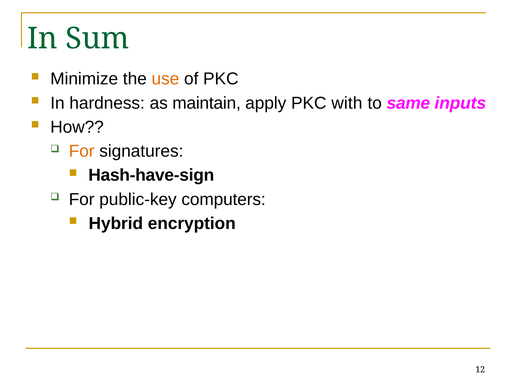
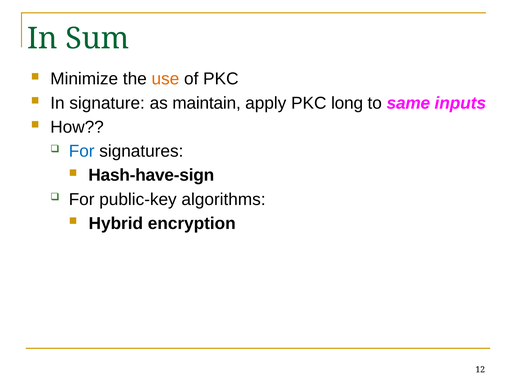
hardness: hardness -> signature
with: with -> long
For at (82, 151) colour: orange -> blue
computers: computers -> algorithms
